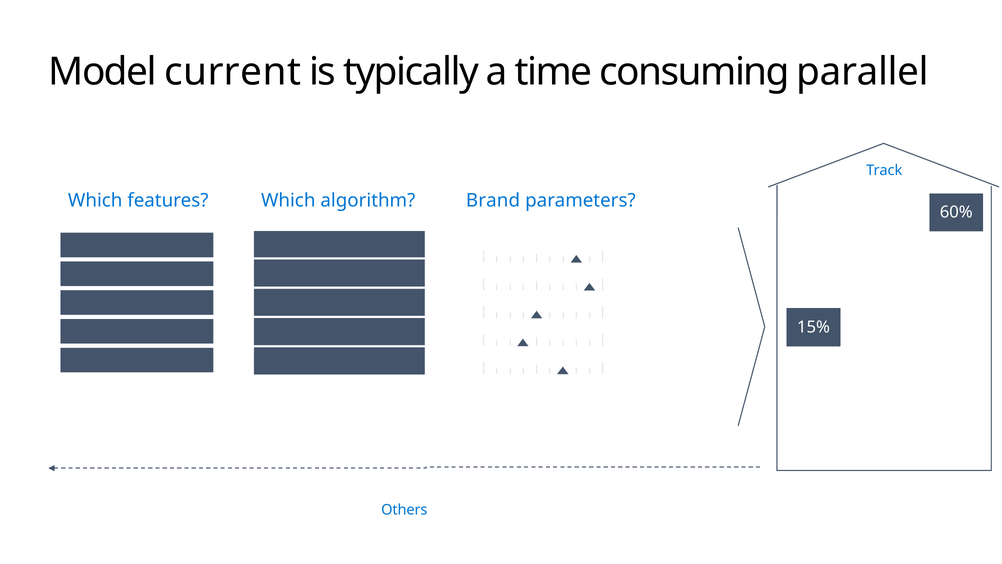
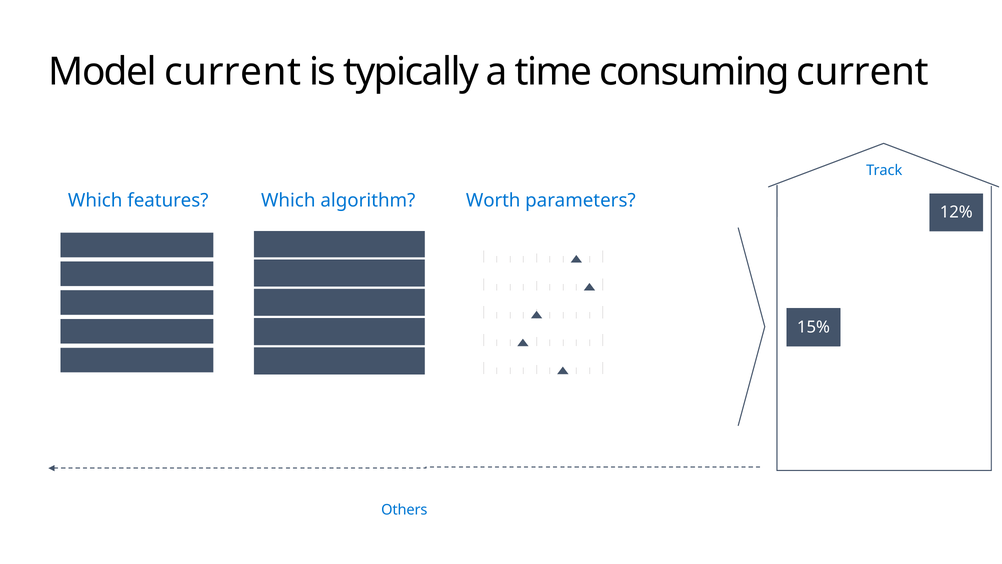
consuming parallel: parallel -> current
Brand: Brand -> Worth
60%: 60% -> 12%
